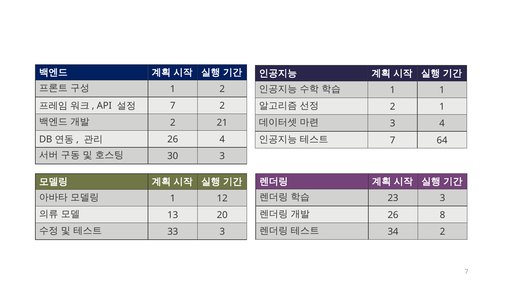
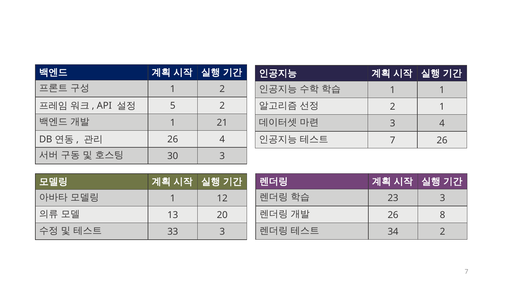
7 at (173, 106): 7 -> 5
2 at (173, 123): 2 -> 1
7 64: 64 -> 26
